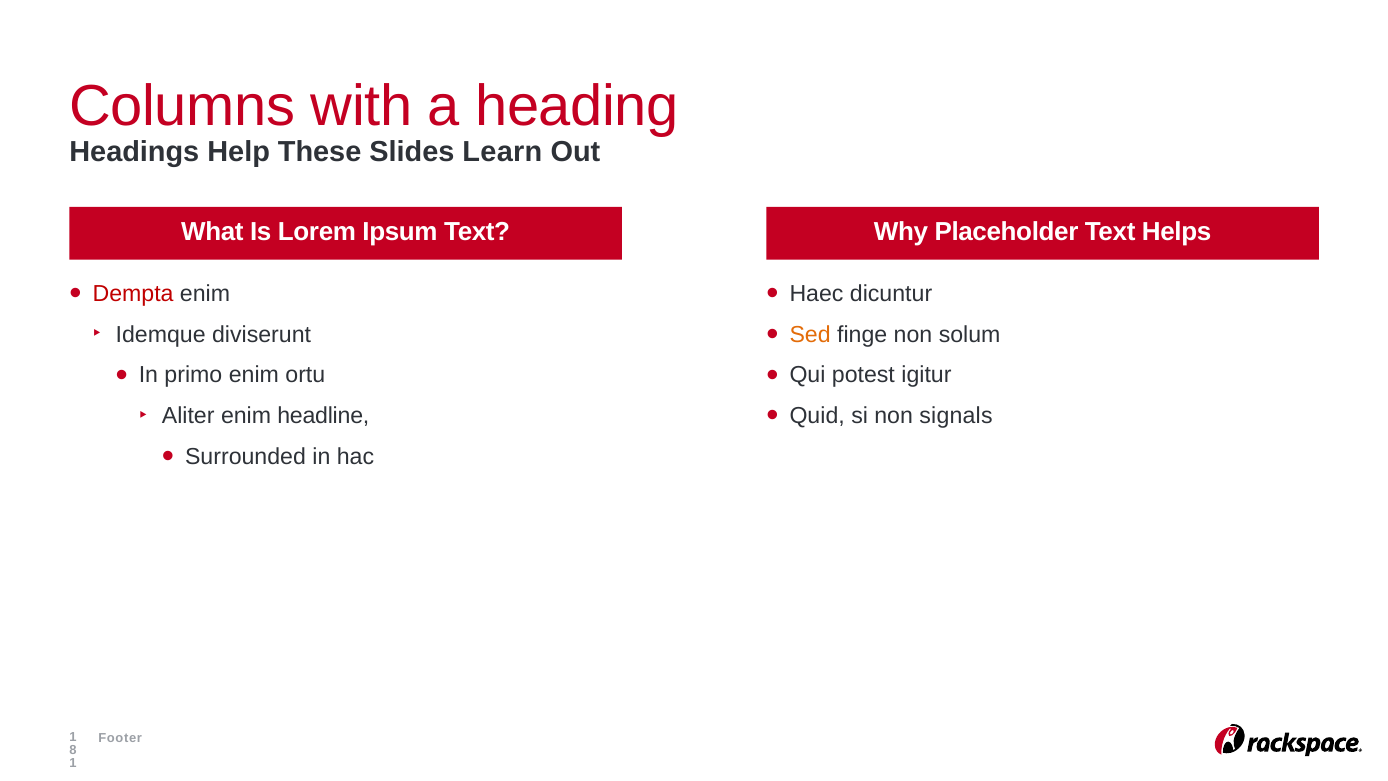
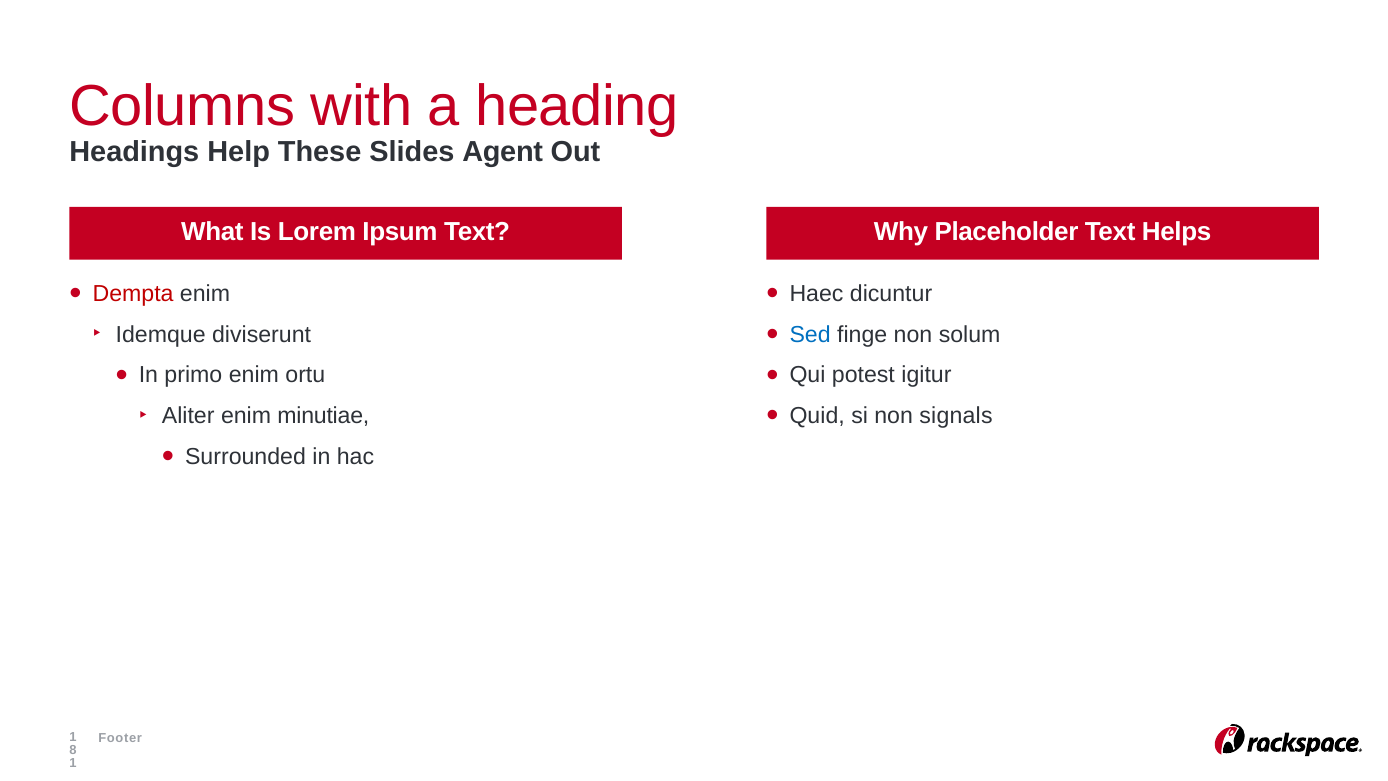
Learn: Learn -> Agent
Sed colour: orange -> blue
headline: headline -> minutiae
